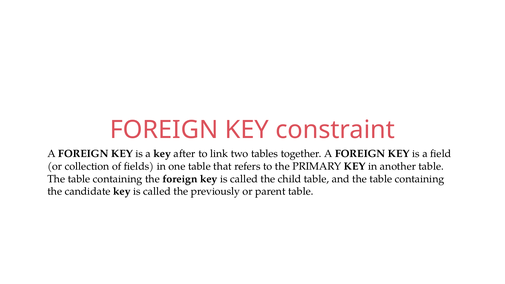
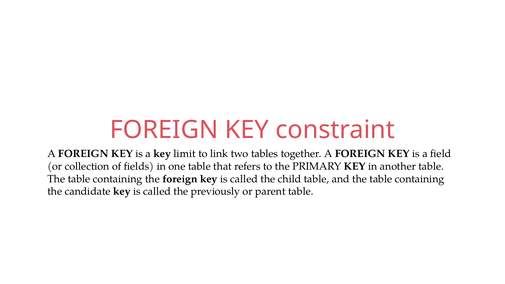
after: after -> limit
